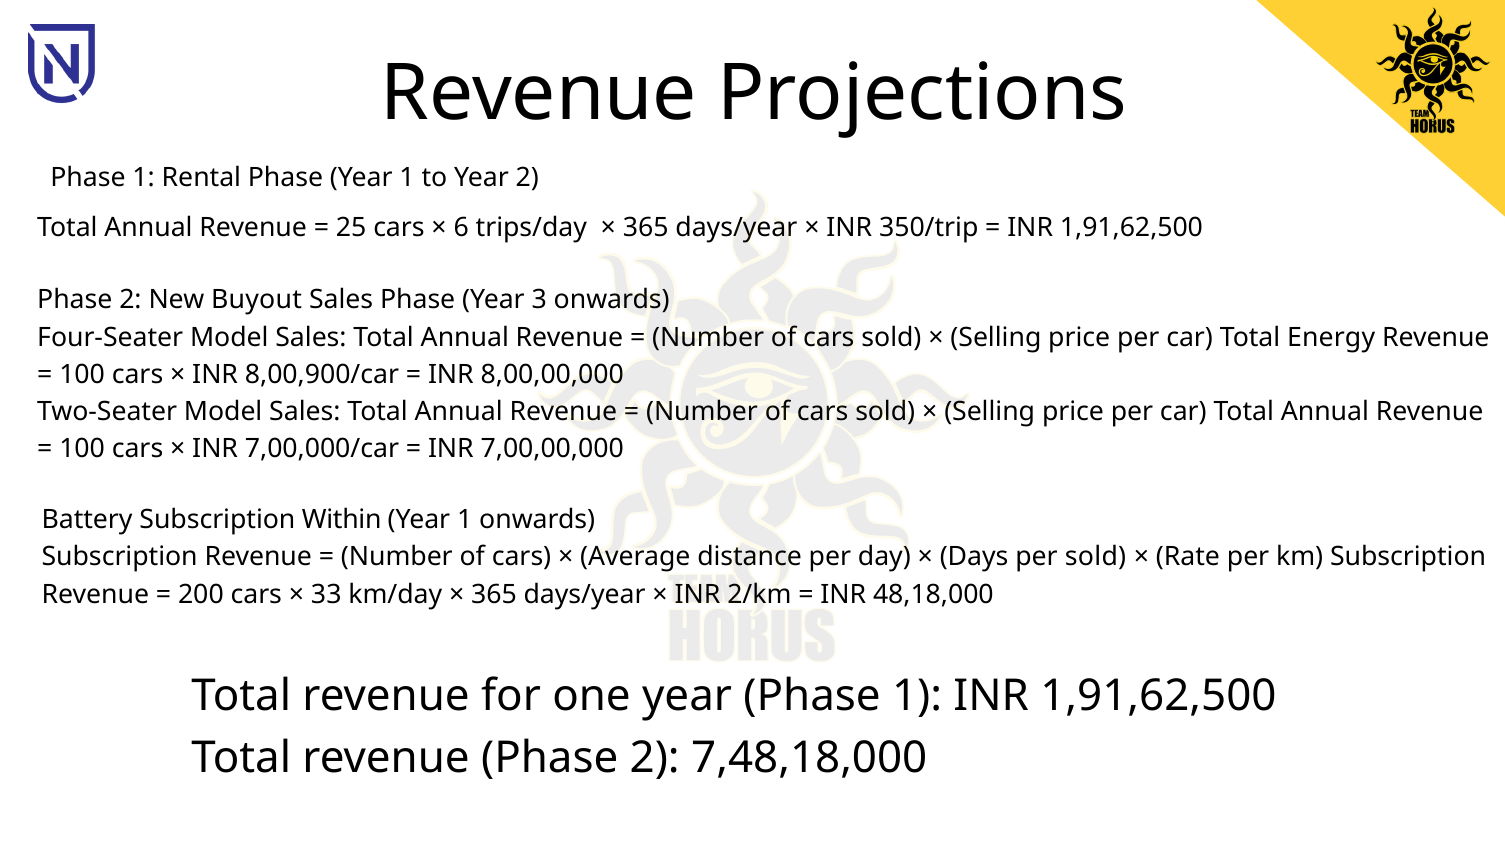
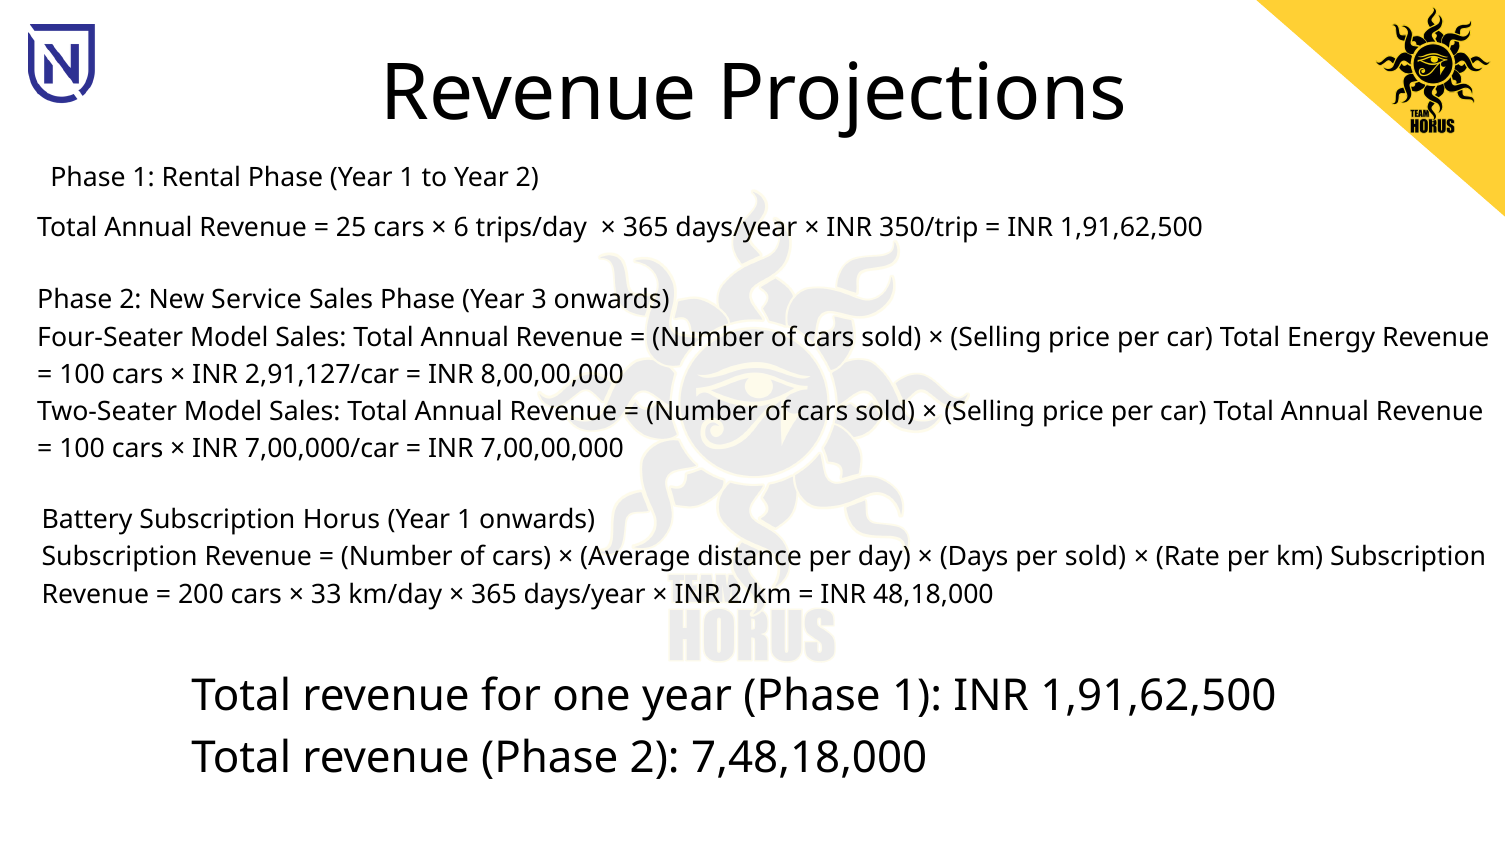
Buyout: Buyout -> Service
8,00,900/car: 8,00,900/car -> 2,91,127/car
Within: Within -> Horus
